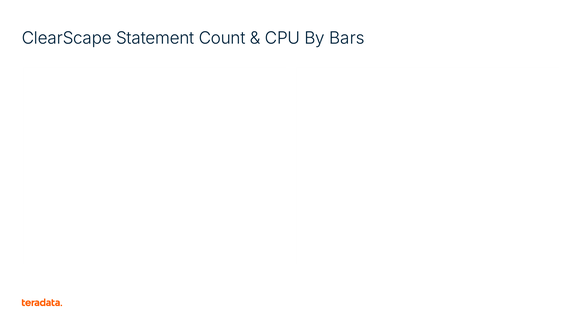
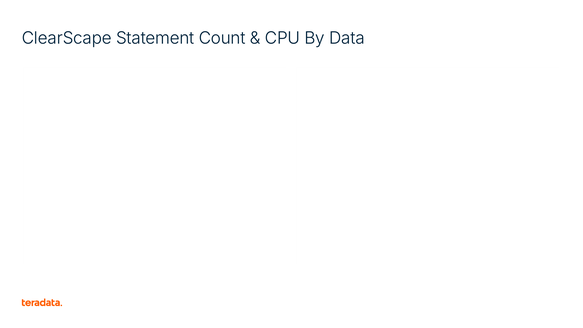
Bars: Bars -> Data
